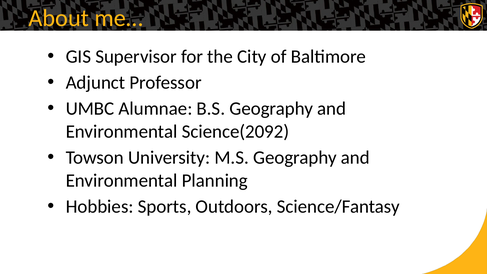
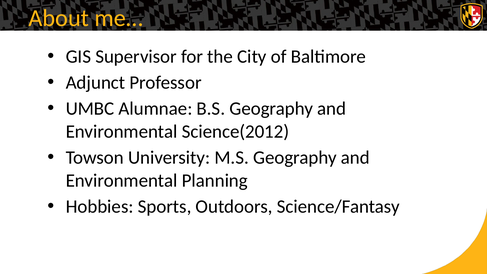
Science(2092: Science(2092 -> Science(2012
